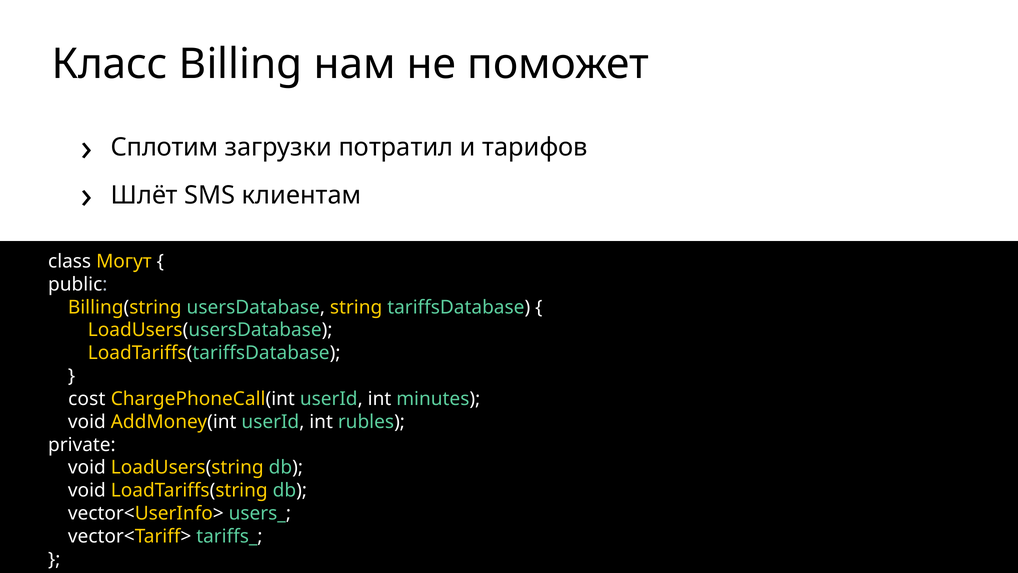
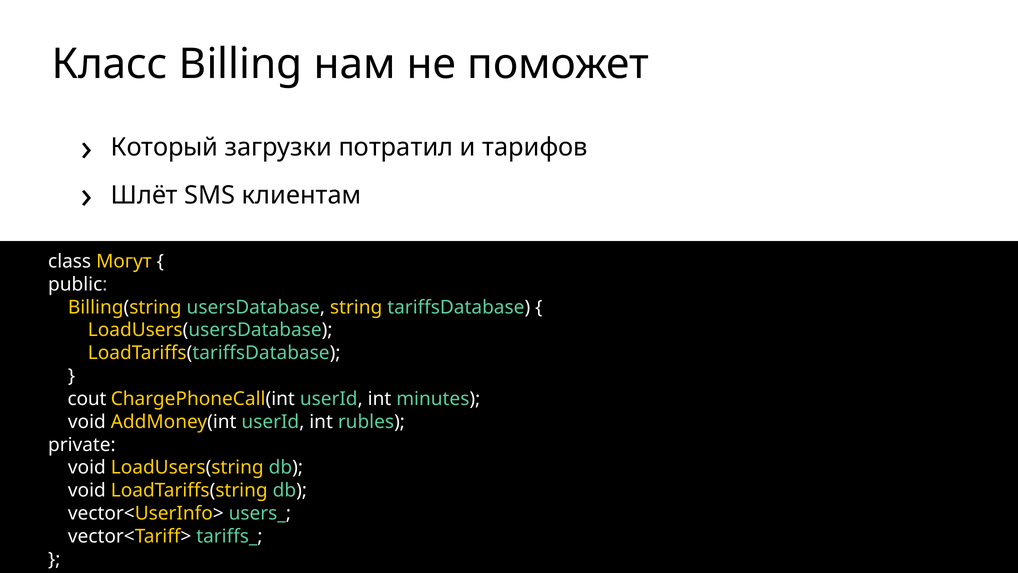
Сплотим: Сплотим -> Который
cost: cost -> cout
